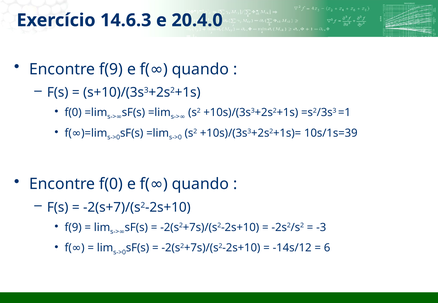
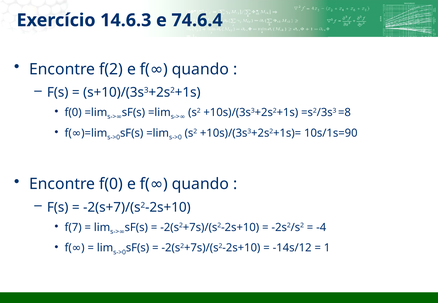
20.4.0: 20.4.0 -> 74.6.4
Encontre f(9: f(9 -> f(2
=1: =1 -> =8
10s/1s=39: 10s/1s=39 -> 10s/1s=90
f(9 at (73, 227): f(9 -> f(7
-3: -3 -> -4
6: 6 -> 1
